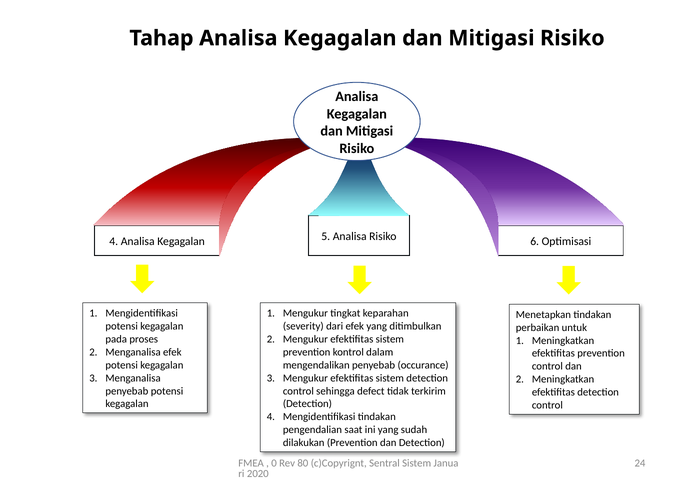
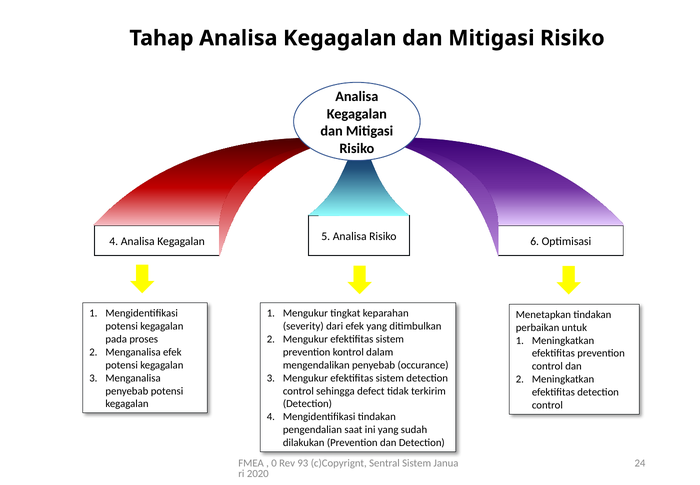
80: 80 -> 93
